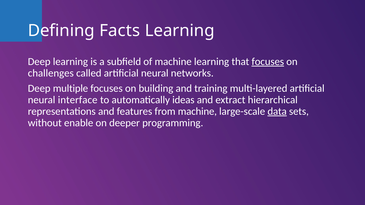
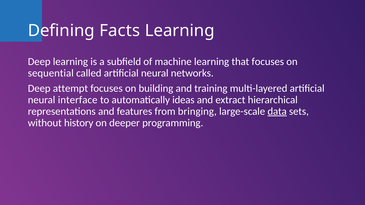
focuses at (268, 62) underline: present -> none
challenges: challenges -> sequential
multiple: multiple -> attempt
from machine: machine -> bringing
enable: enable -> history
